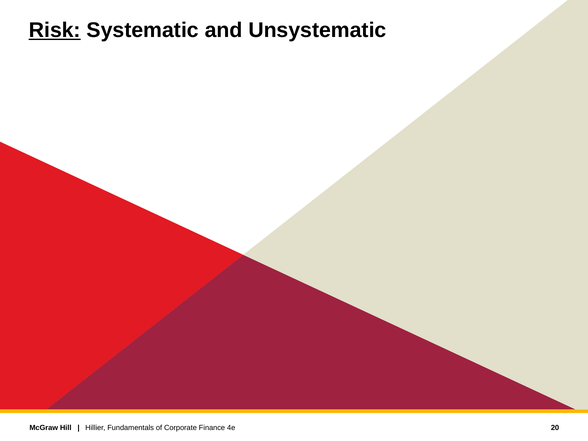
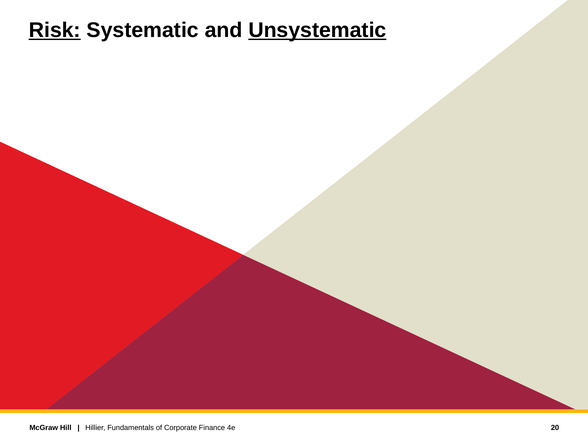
Unsystematic underline: none -> present
